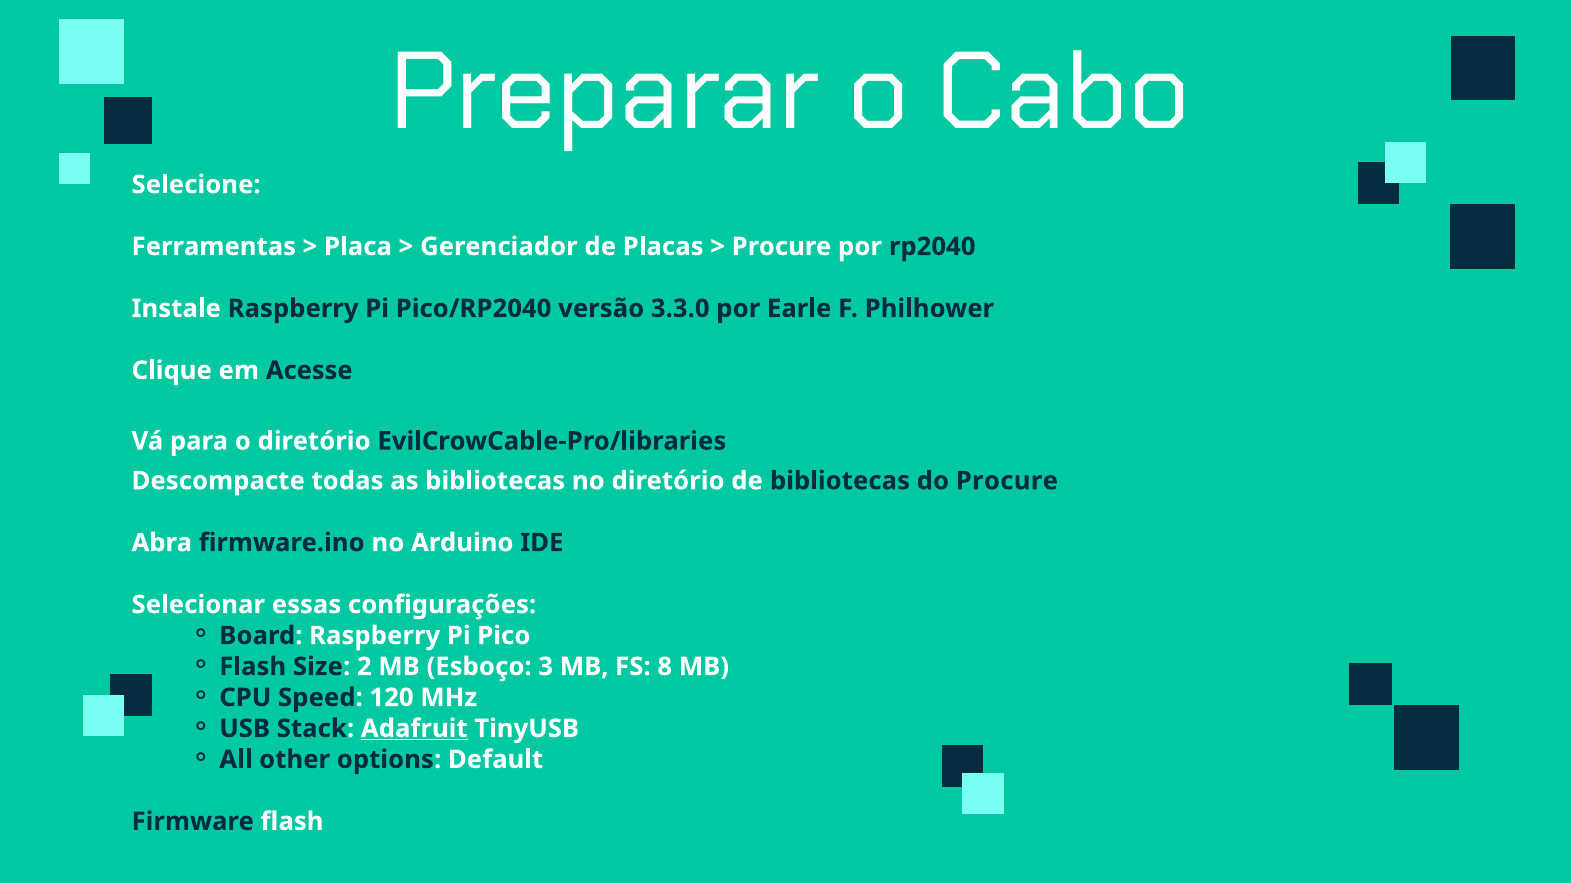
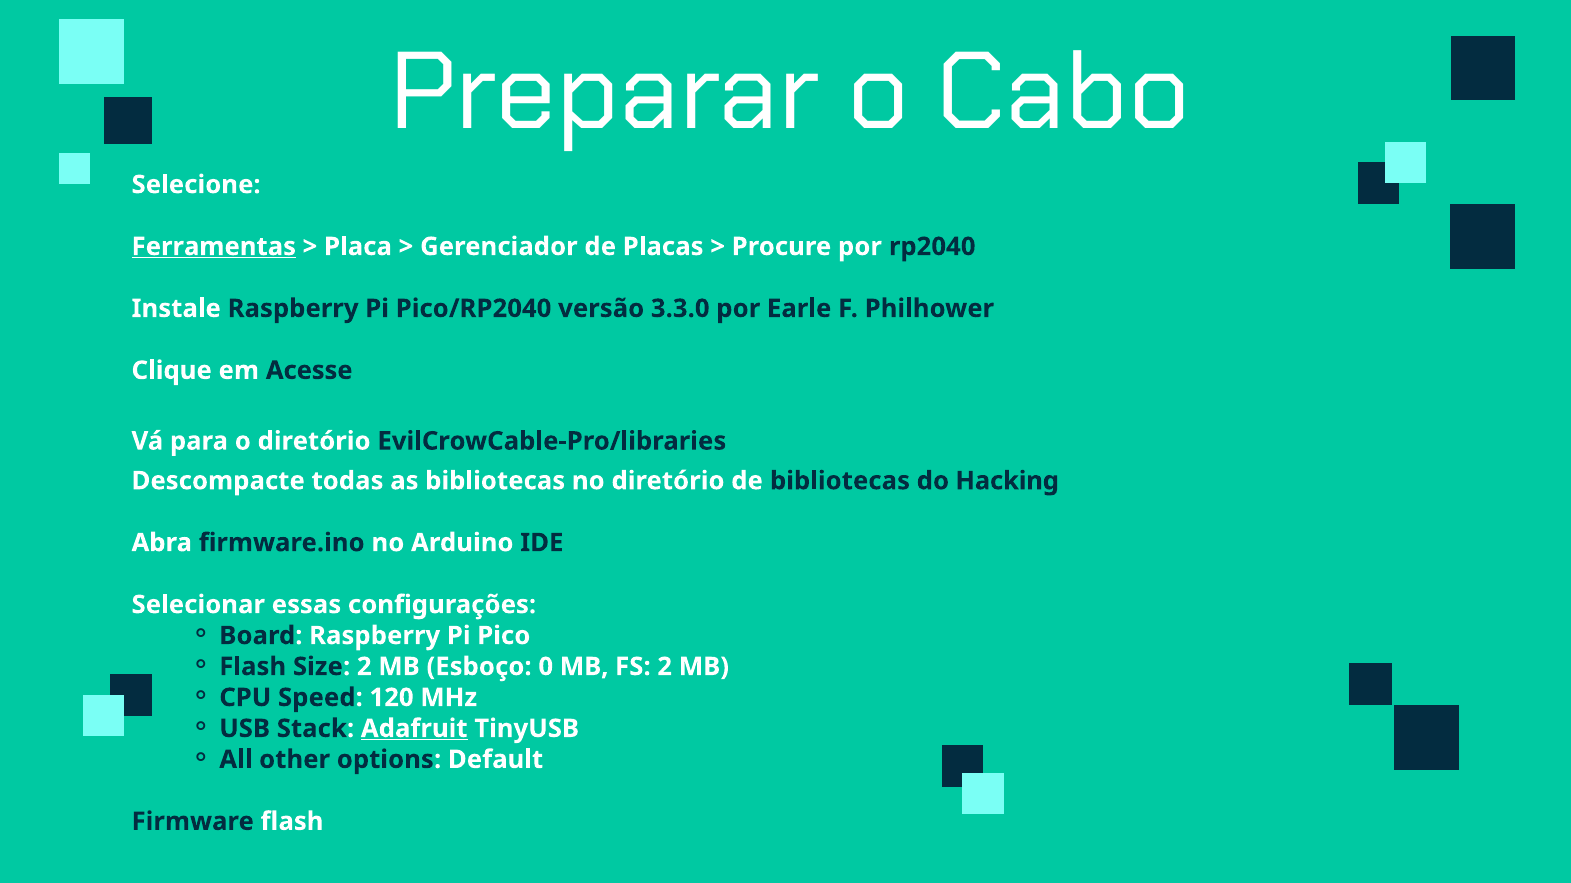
Ferramentas underline: none -> present
do Procure: Procure -> Hacking
3: 3 -> 0
FS 8: 8 -> 2
